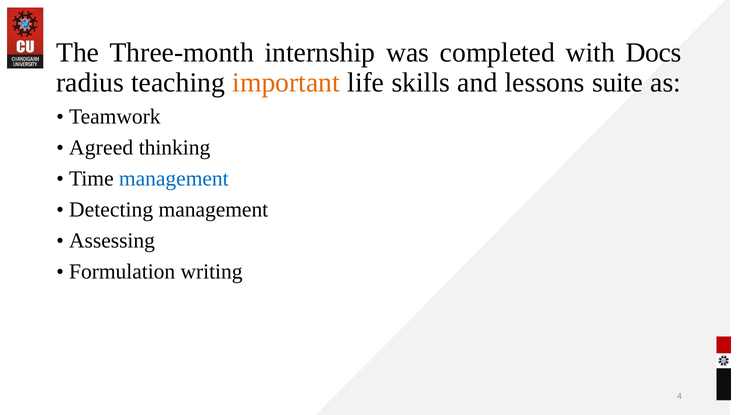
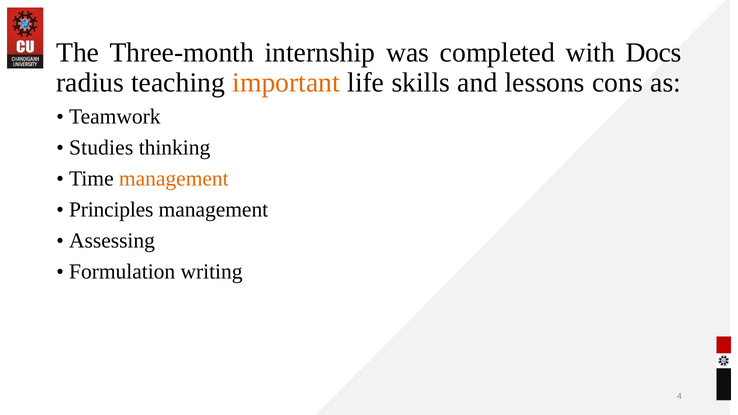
suite: suite -> cons
Agreed: Agreed -> Studies
management at (174, 179) colour: blue -> orange
Detecting: Detecting -> Principles
